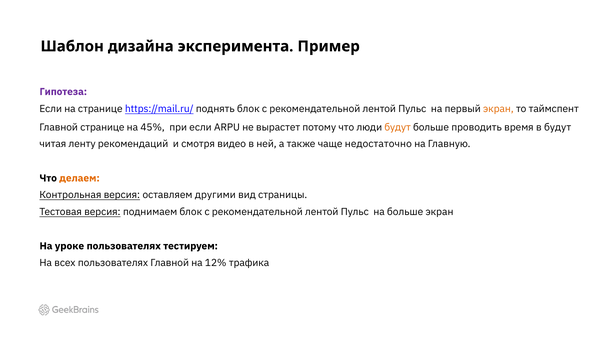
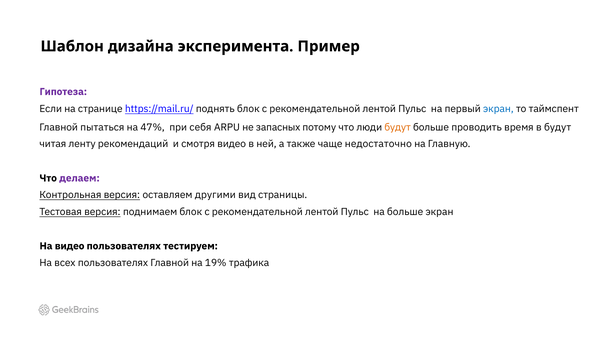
экран at (498, 109) colour: orange -> blue
Главной странице: странице -> пытаться
45%: 45% -> 47%
при если: если -> себя
вырастет: вырастет -> запасных
делаем colour: orange -> purple
На уроке: уроке -> видео
12%: 12% -> 19%
